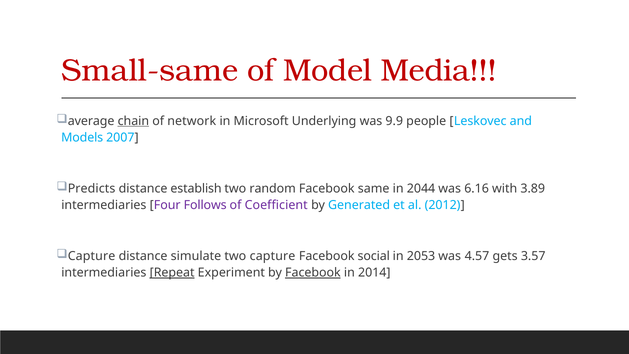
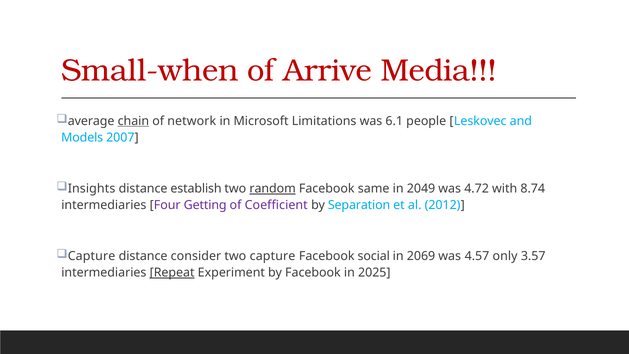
Small-same: Small-same -> Small-when
Model: Model -> Arrive
Underlying: Underlying -> Limitations
9.9: 9.9 -> 6.1
Predicts: Predicts -> Insights
random underline: none -> present
2044: 2044 -> 2049
6.16: 6.16 -> 4.72
3.89: 3.89 -> 8.74
Follows: Follows -> Getting
Generated: Generated -> Separation
simulate: simulate -> consider
2053: 2053 -> 2069
gets: gets -> only
Facebook at (313, 273) underline: present -> none
2014: 2014 -> 2025
